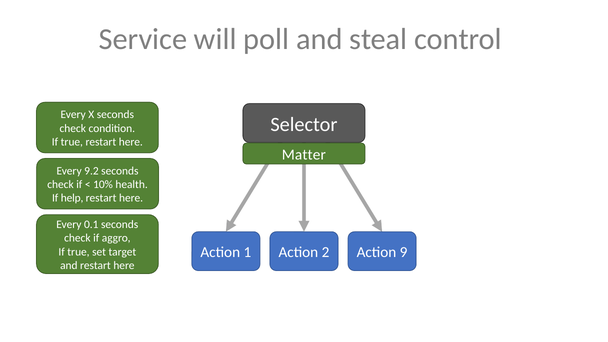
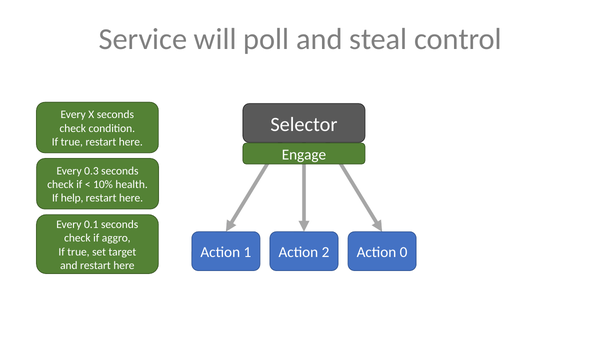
Matter: Matter -> Engage
9.2: 9.2 -> 0.3
9: 9 -> 0
